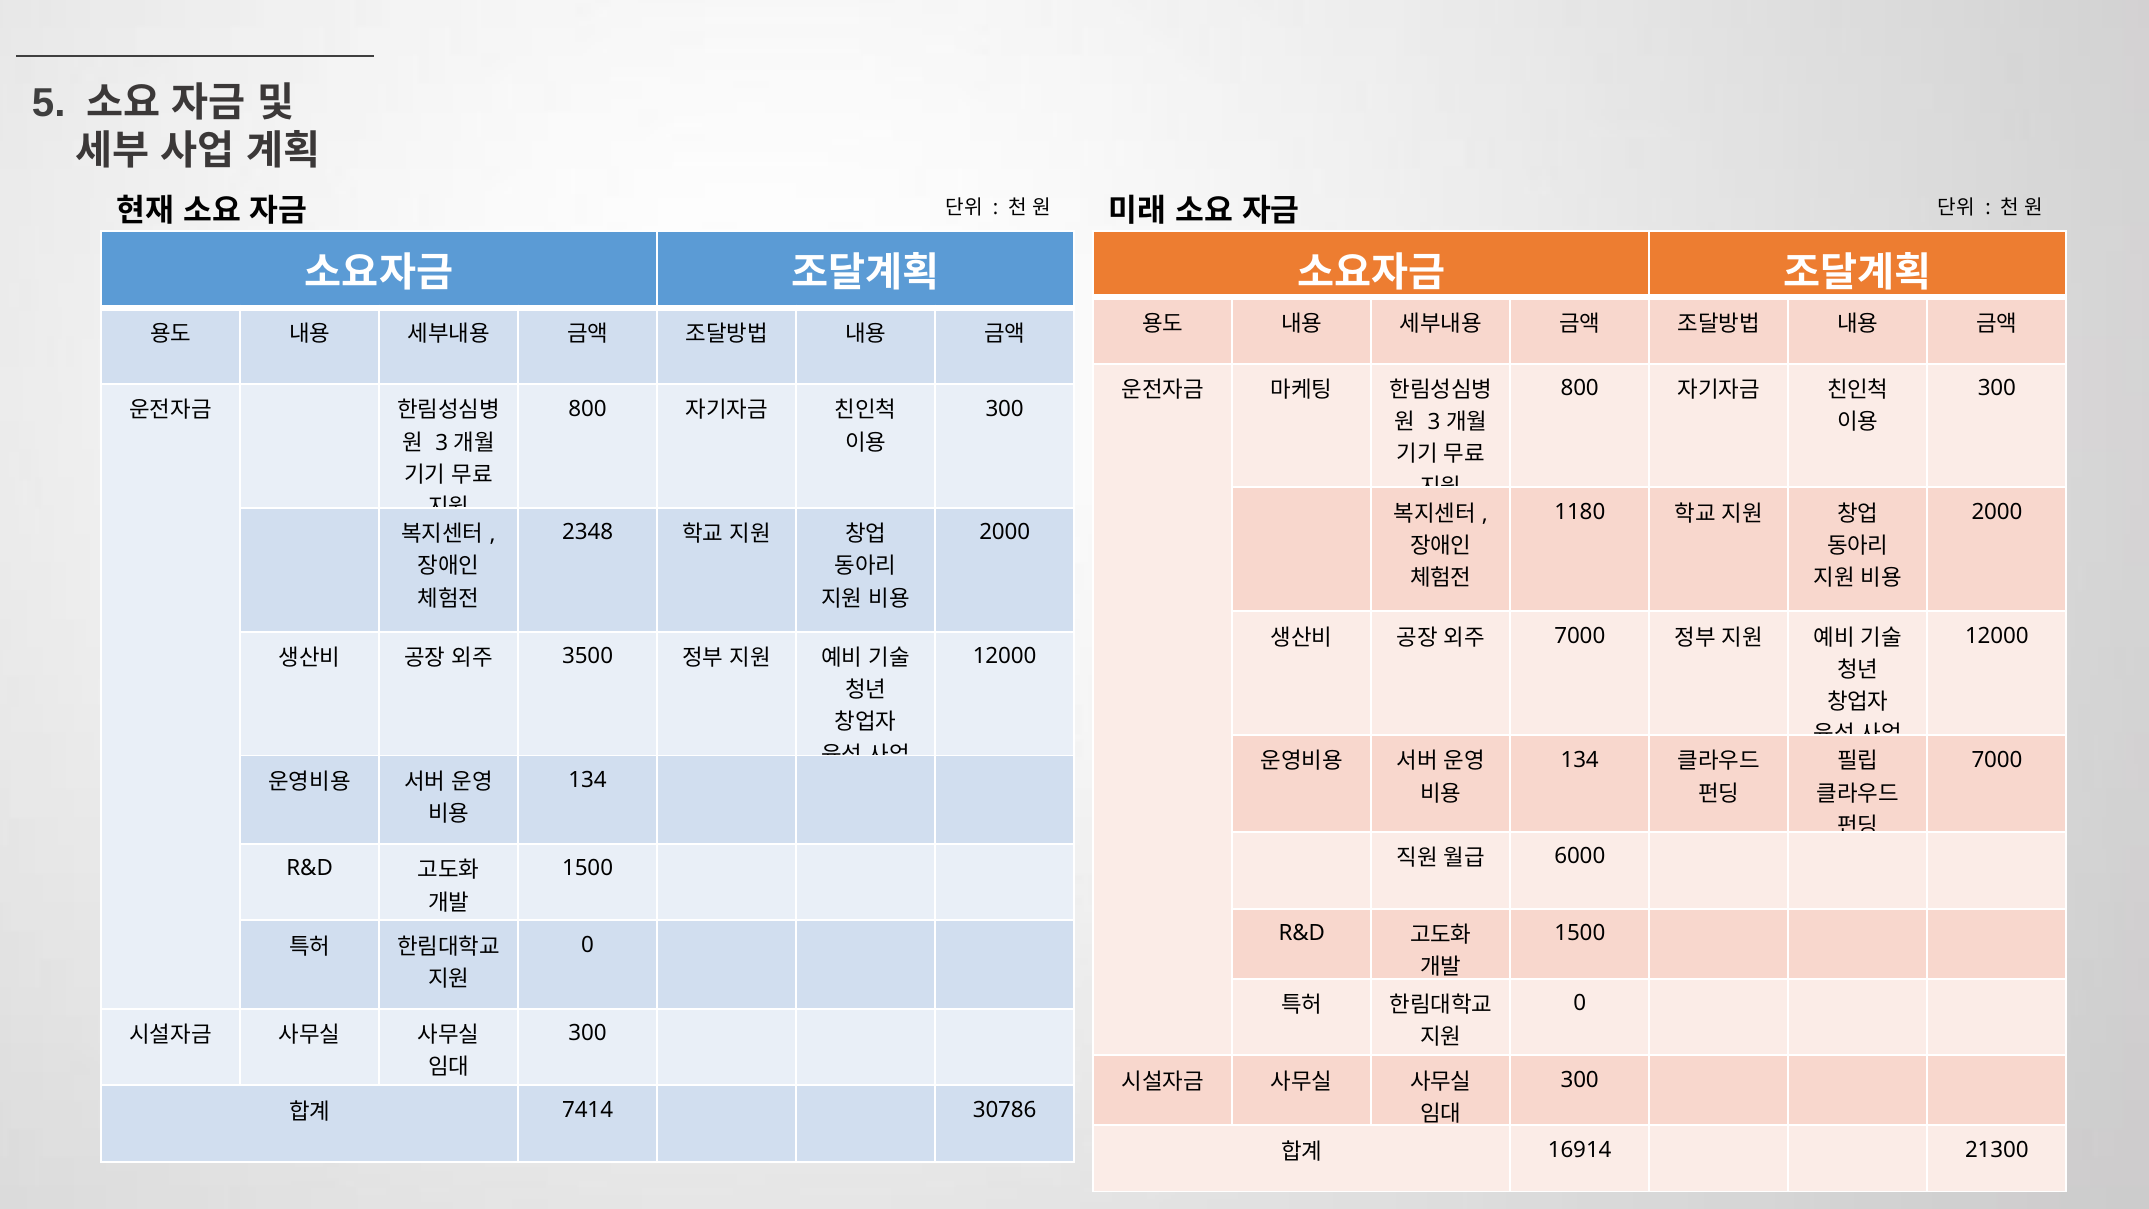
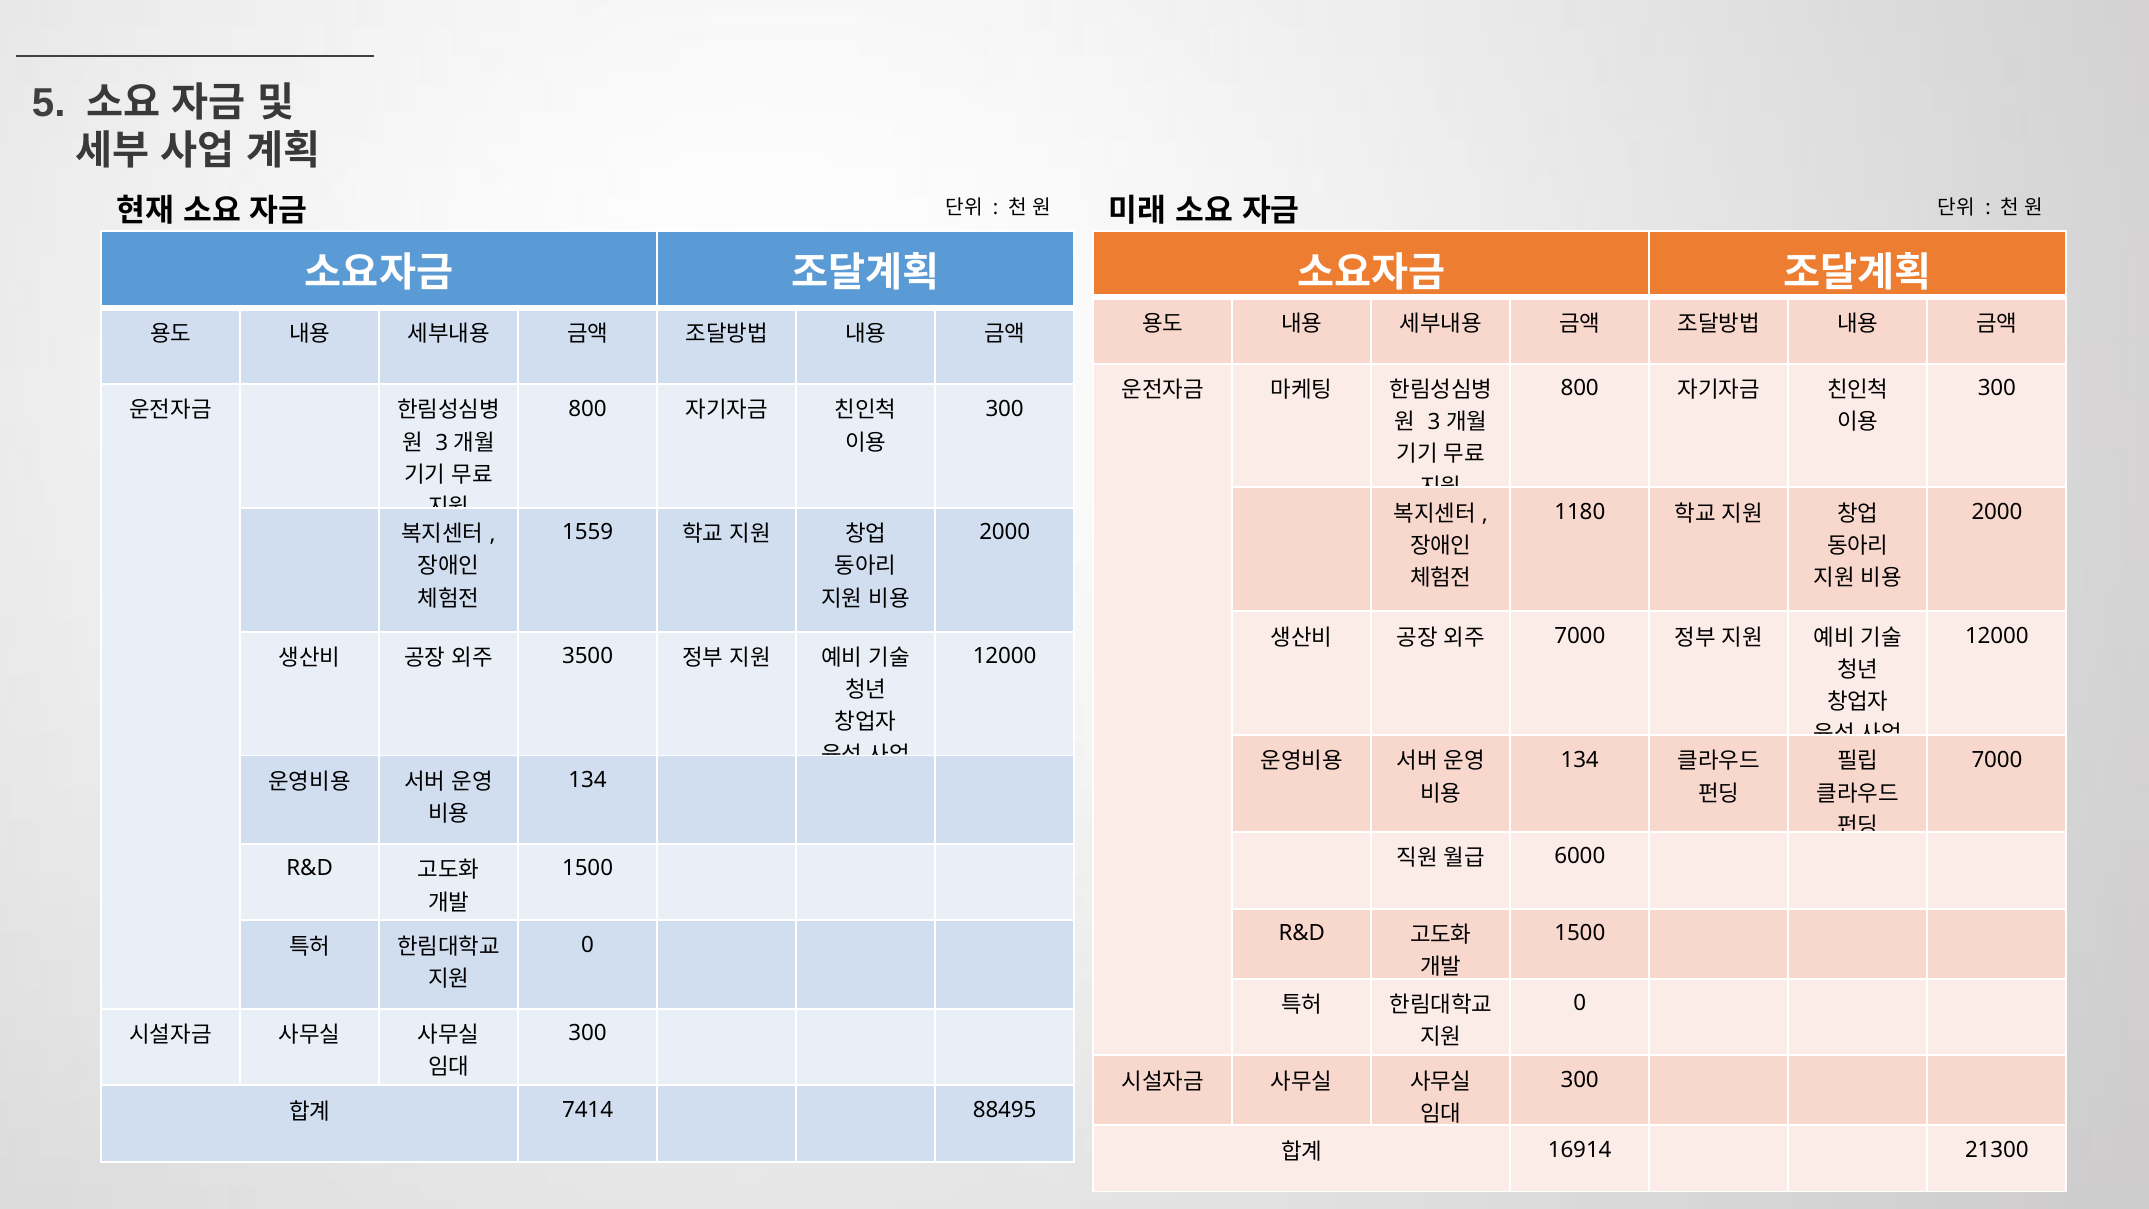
2348: 2348 -> 1559
30786: 30786 -> 88495
